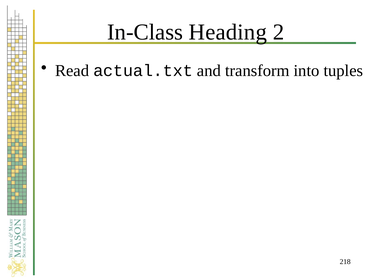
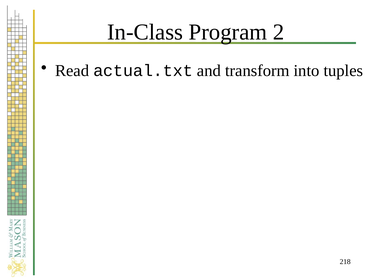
Heading: Heading -> Program
